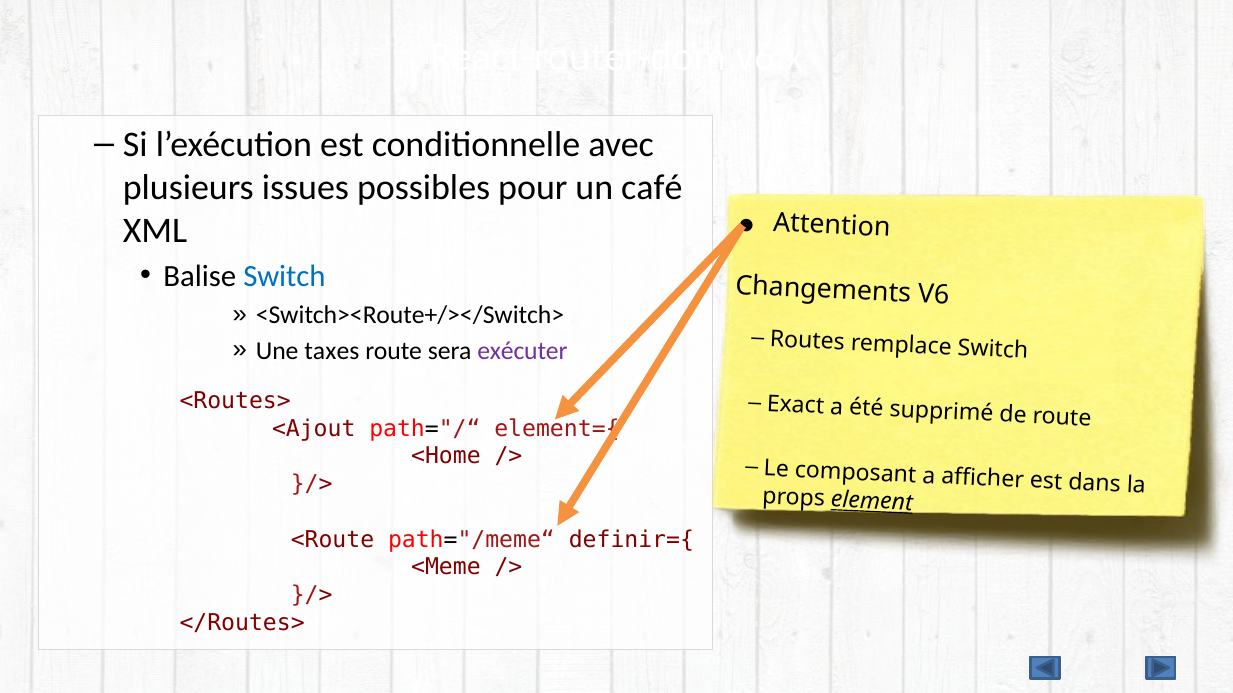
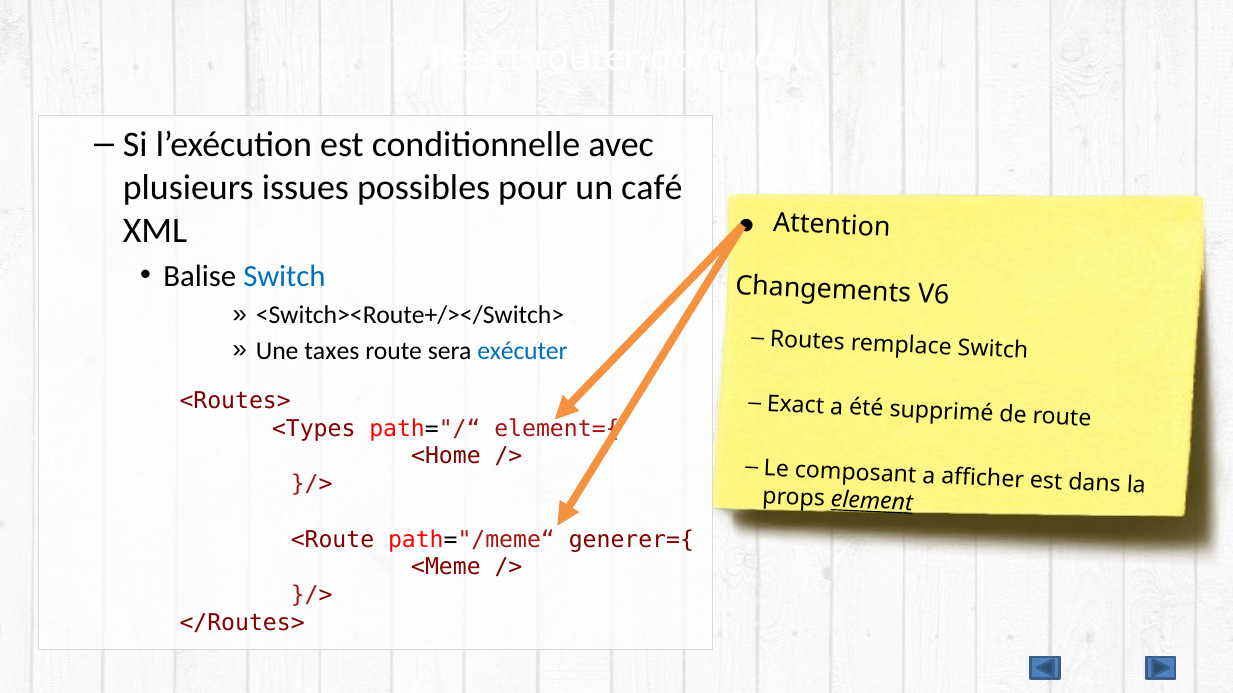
exécuter colour: purple -> blue
<Ajout: <Ajout -> <Types
definir={: definir={ -> generer={
